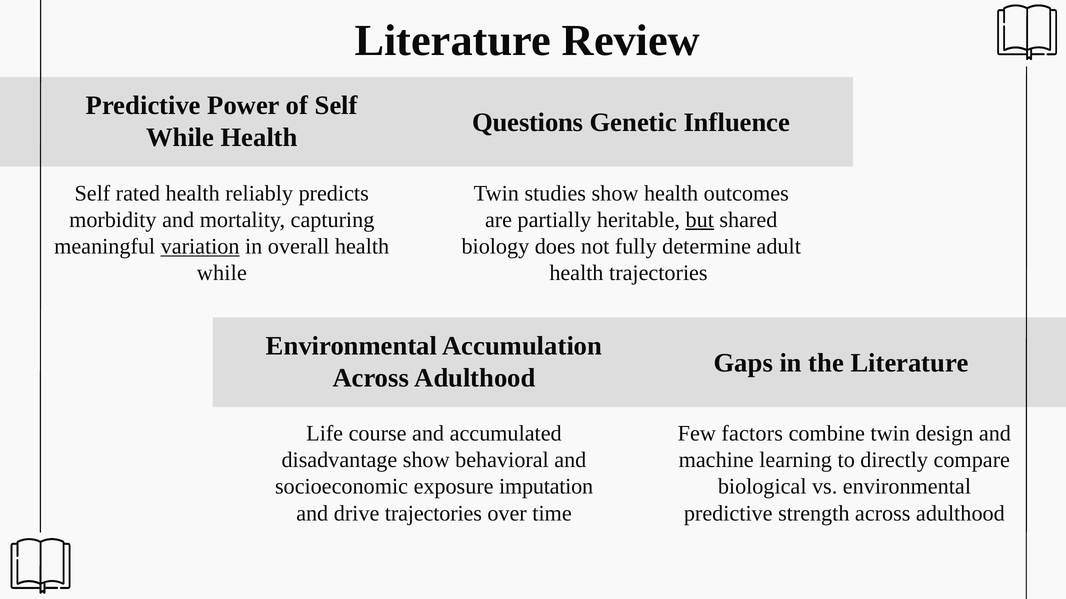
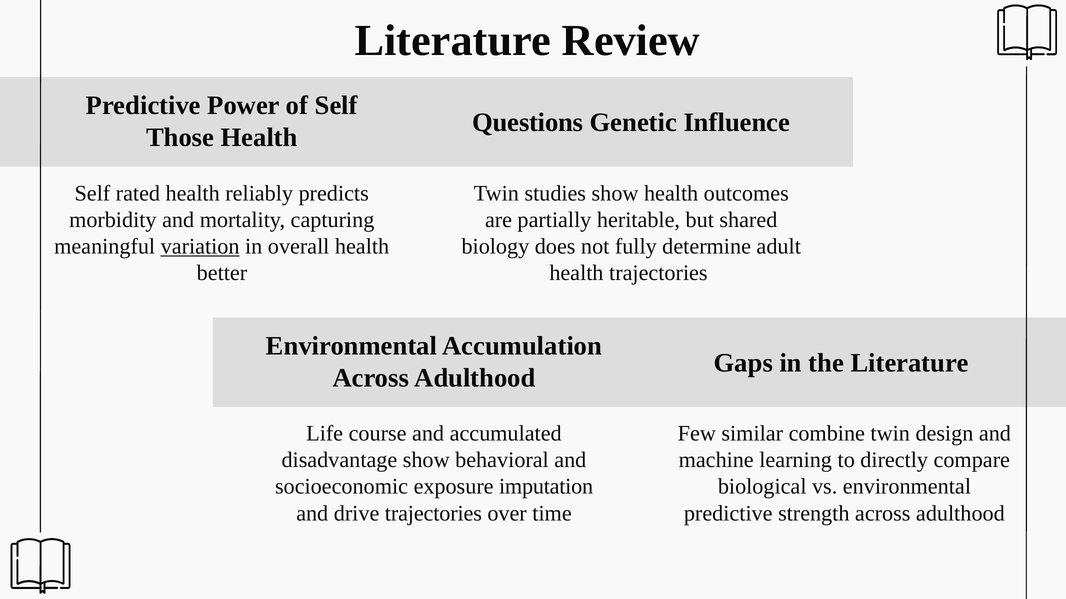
While at (180, 138): While -> Those
but underline: present -> none
while at (222, 273): while -> better
factors: factors -> similar
